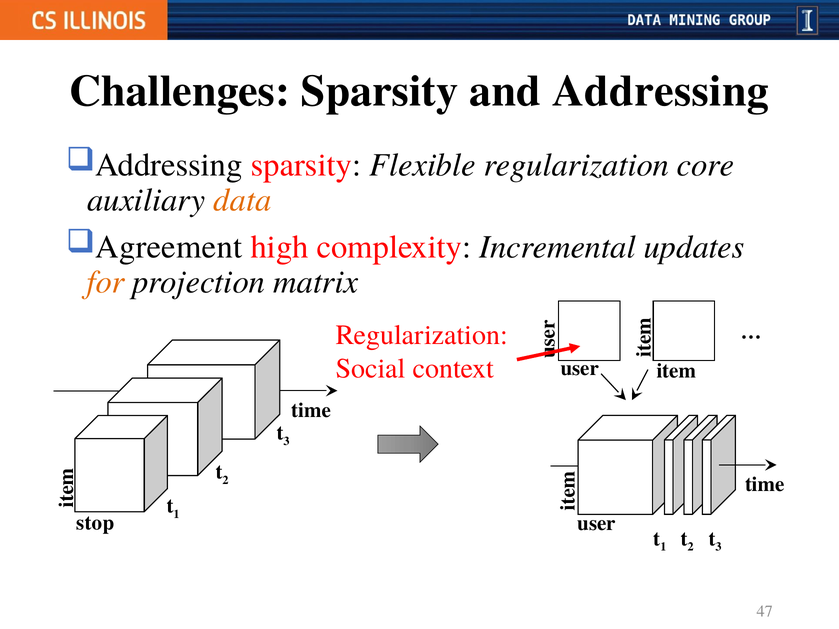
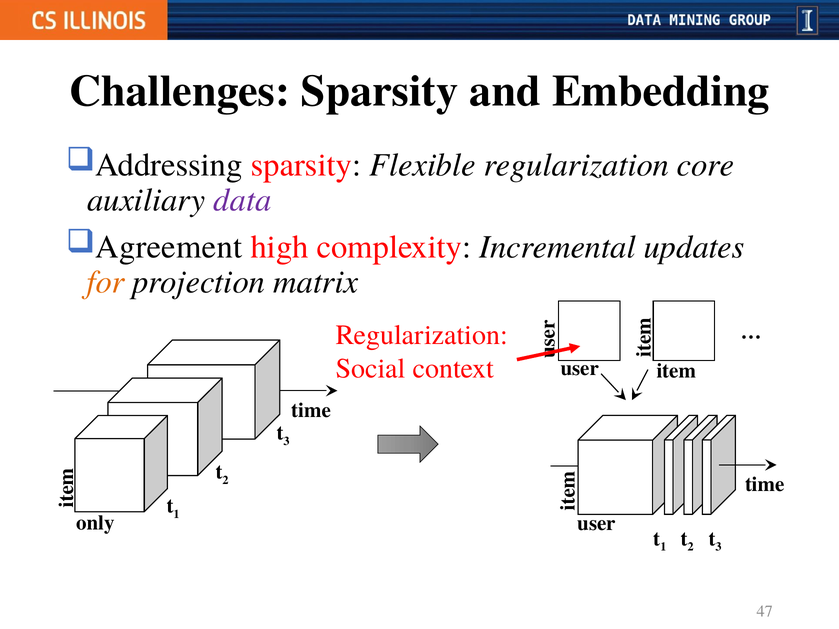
and Addressing: Addressing -> Embedding
data colour: orange -> purple
stop: stop -> only
